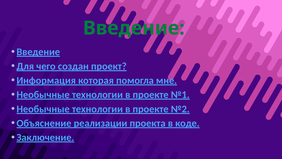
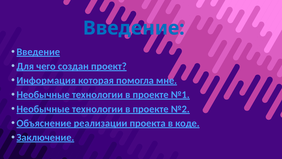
Введение at (134, 28) colour: green -> blue
